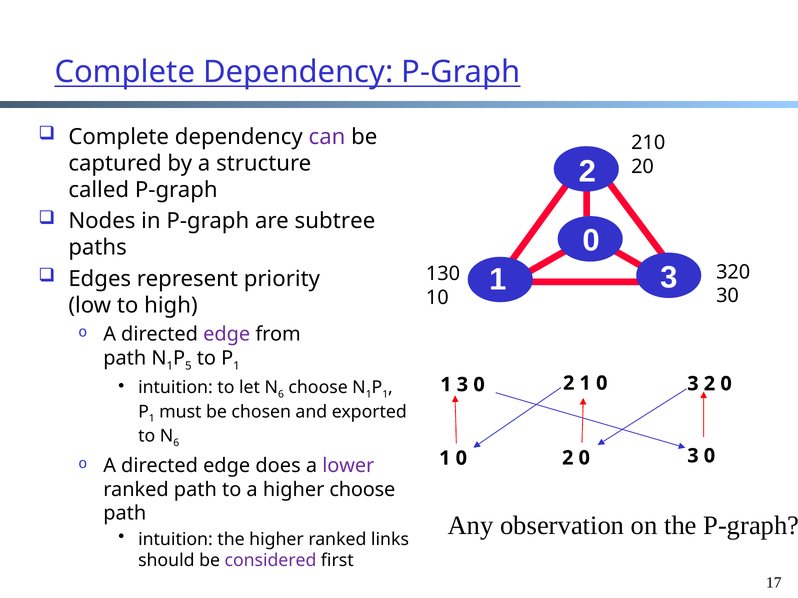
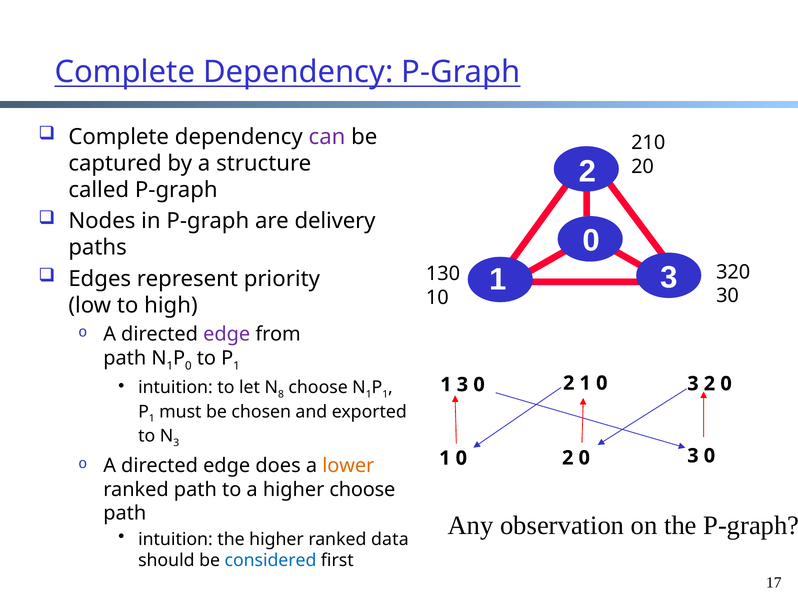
subtree: subtree -> delivery
5 at (188, 366): 5 -> 0
6 at (281, 395): 6 -> 8
6 at (176, 443): 6 -> 3
lower colour: purple -> orange
links: links -> data
considered colour: purple -> blue
